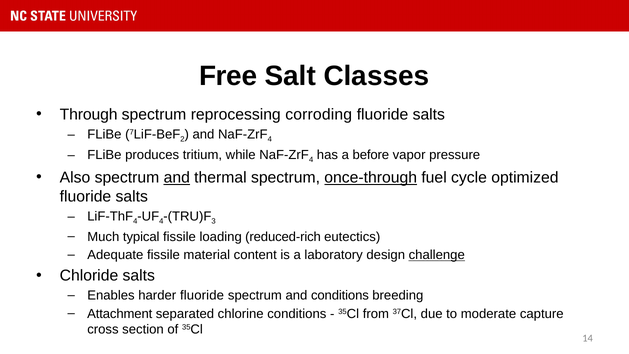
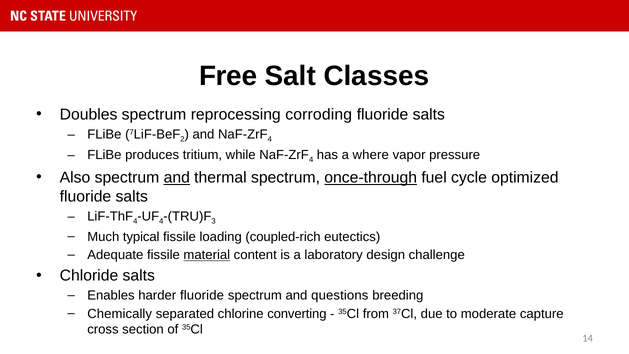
Through: Through -> Doubles
before: before -> where
reduced-rich: reduced-rich -> coupled-rich
material underline: none -> present
challenge underline: present -> none
and conditions: conditions -> questions
Attachment: Attachment -> Chemically
chlorine conditions: conditions -> converting
